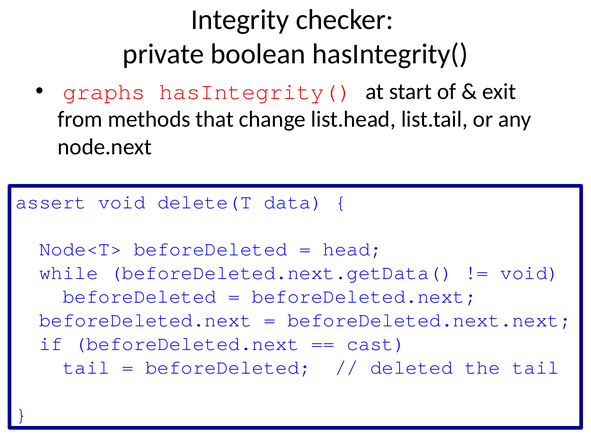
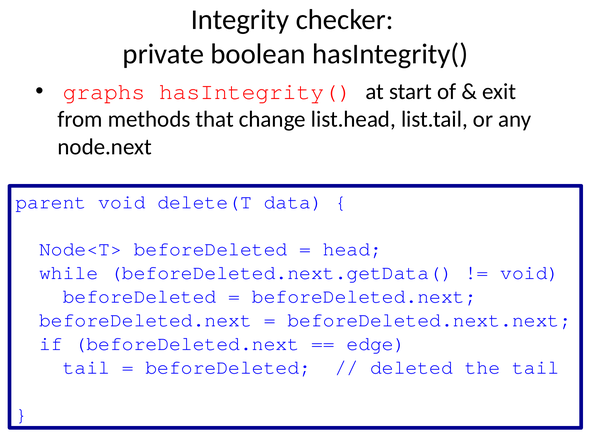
assert: assert -> parent
cast: cast -> edge
